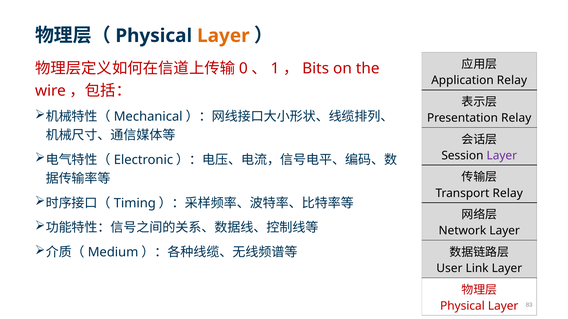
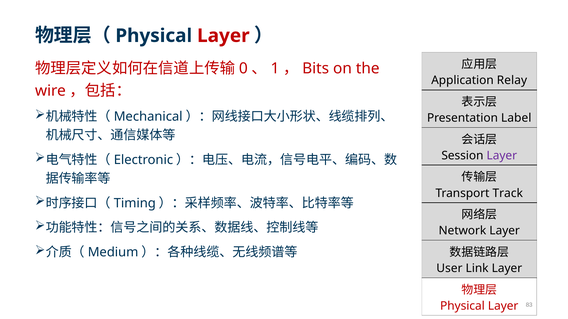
Layer at (223, 36) colour: orange -> red
Presentation Relay: Relay -> Label
Transport Relay: Relay -> Track
